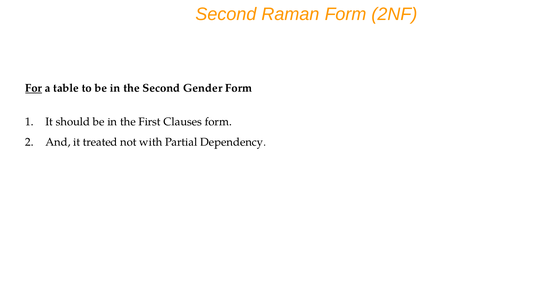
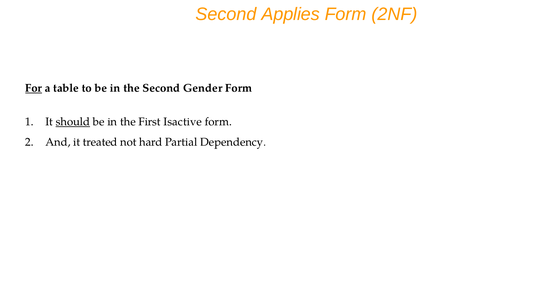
Raman: Raman -> Applies
should underline: none -> present
Clauses: Clauses -> Isactive
with: with -> hard
